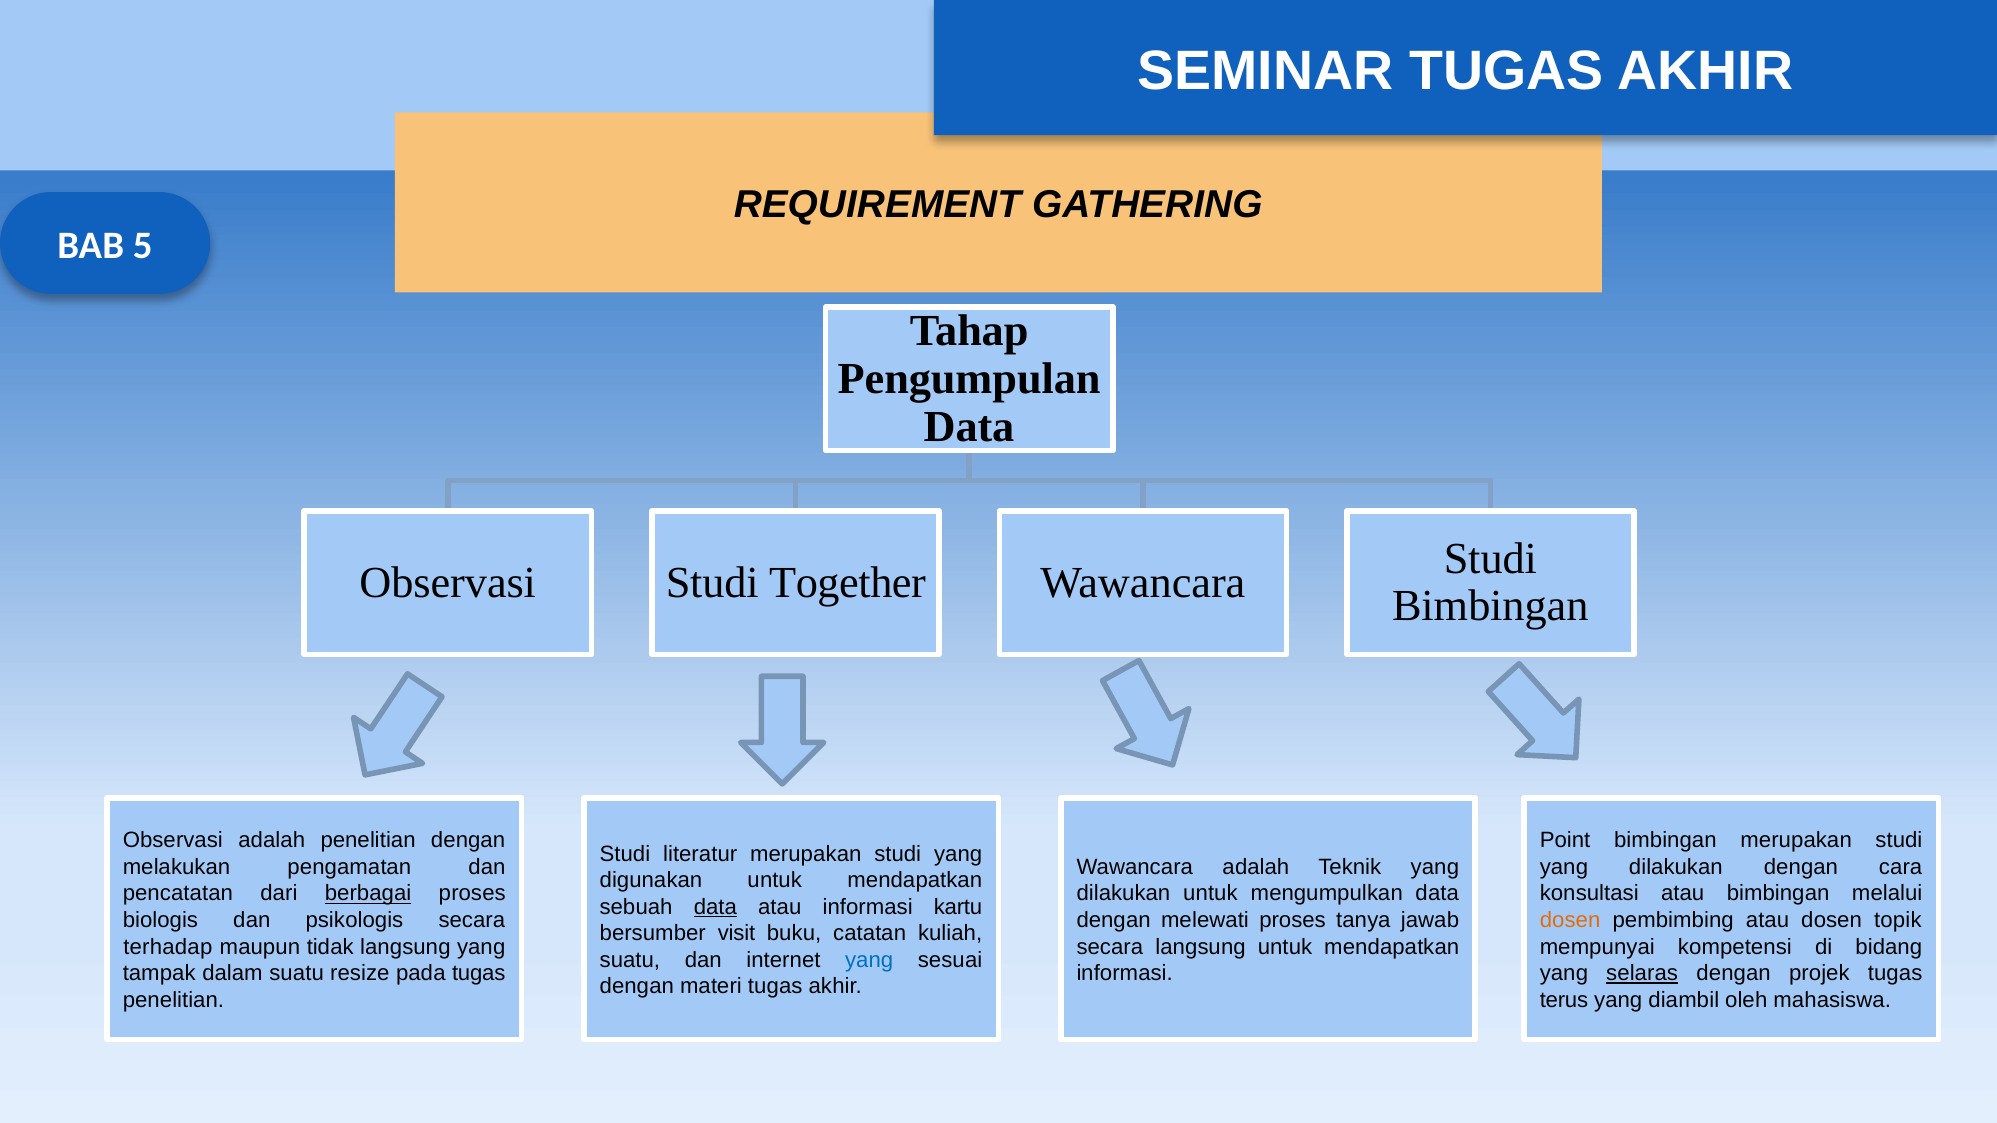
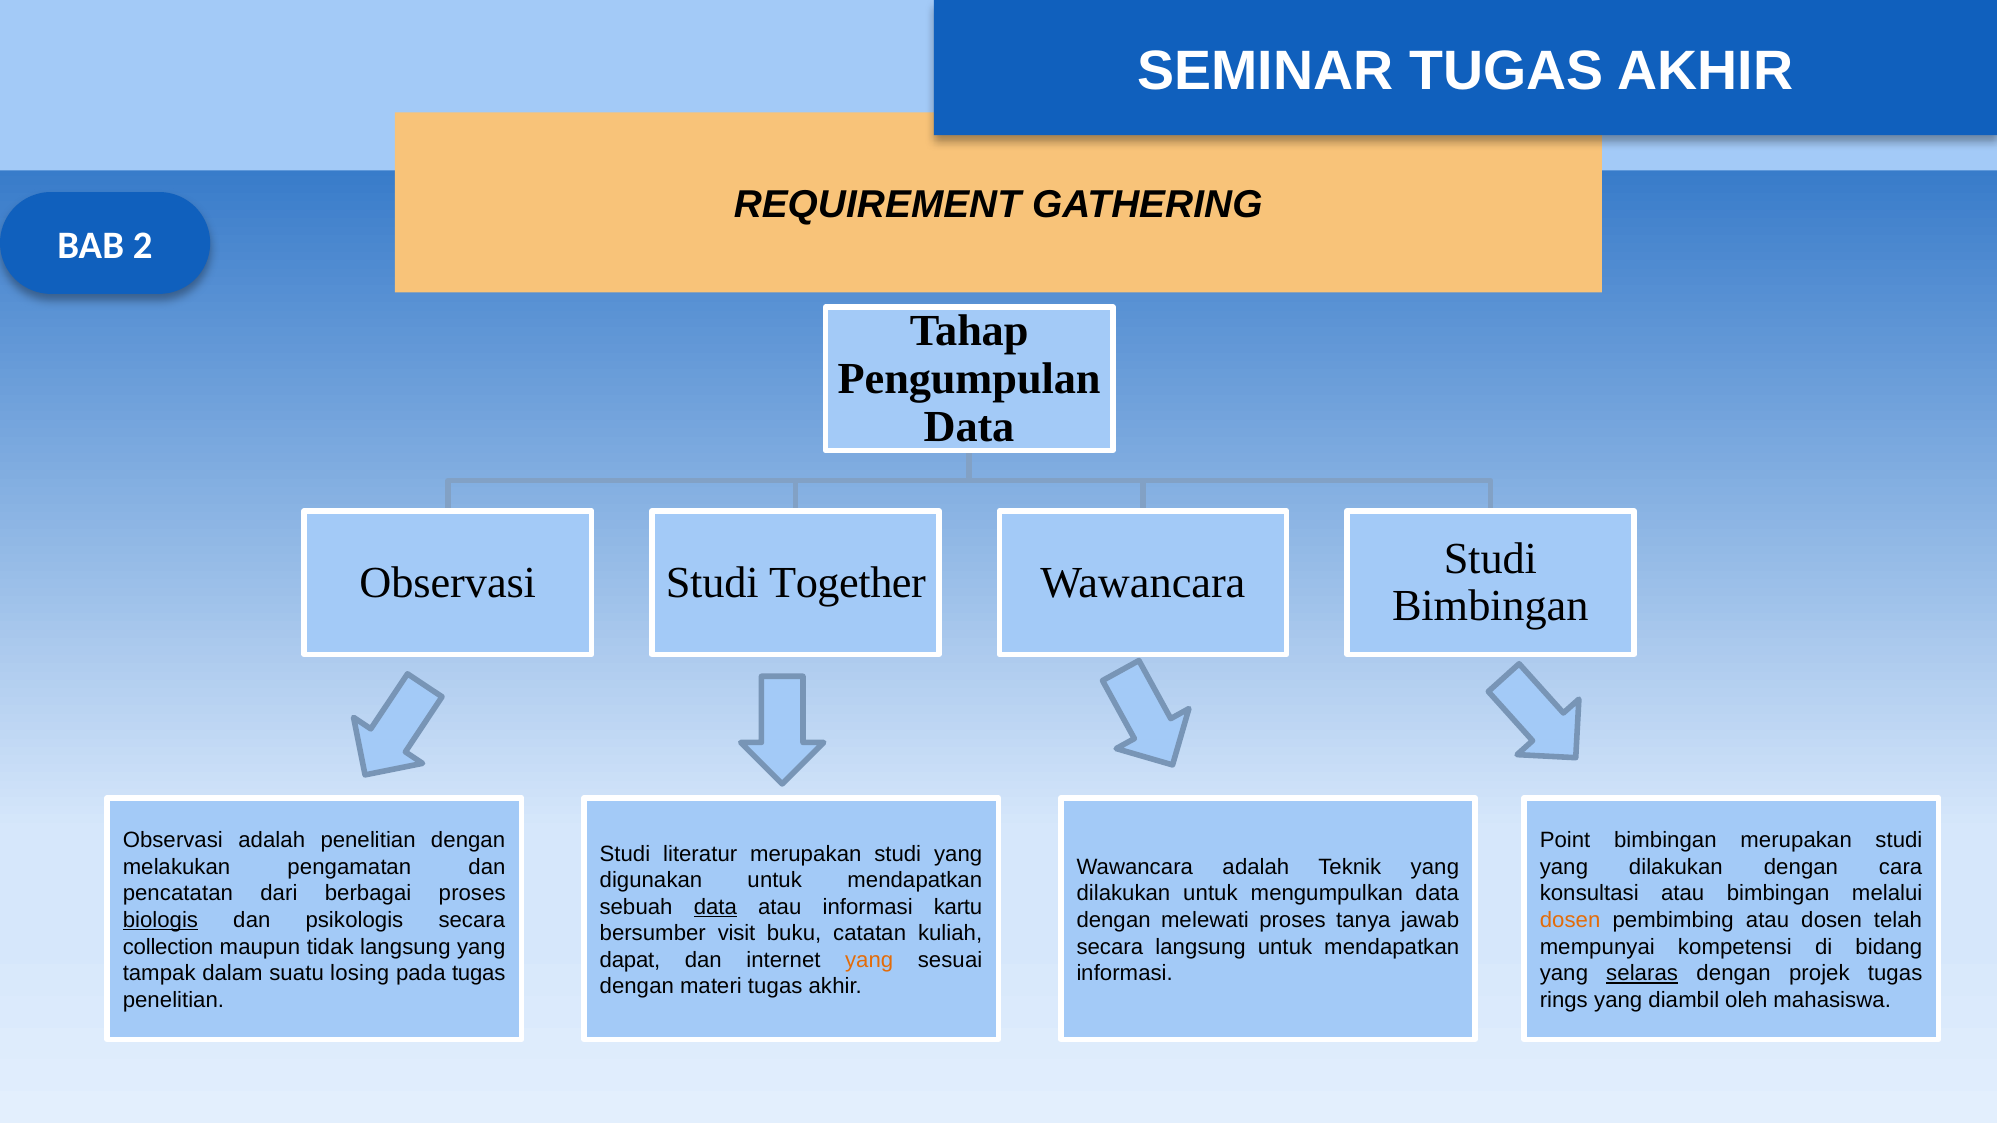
5: 5 -> 2
berbagai underline: present -> none
biologis underline: none -> present
topik: topik -> telah
terhadap: terhadap -> collection
suatu at (630, 960): suatu -> dapat
yang at (869, 960) colour: blue -> orange
resize: resize -> losing
terus: terus -> rings
